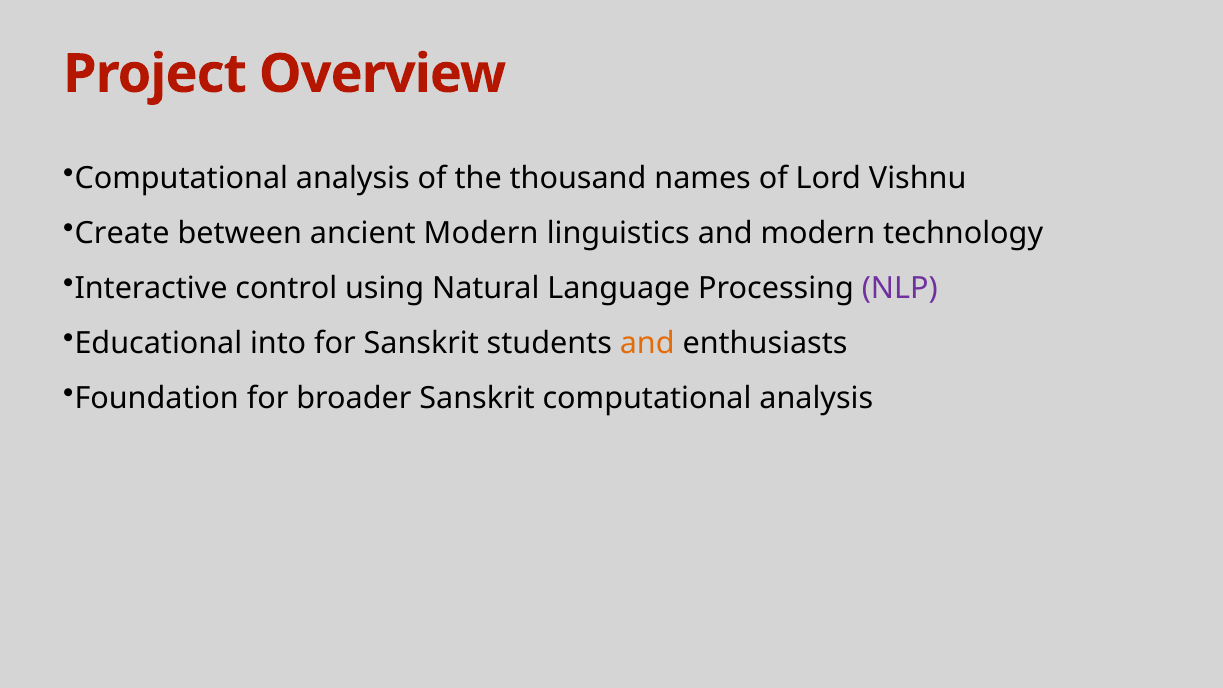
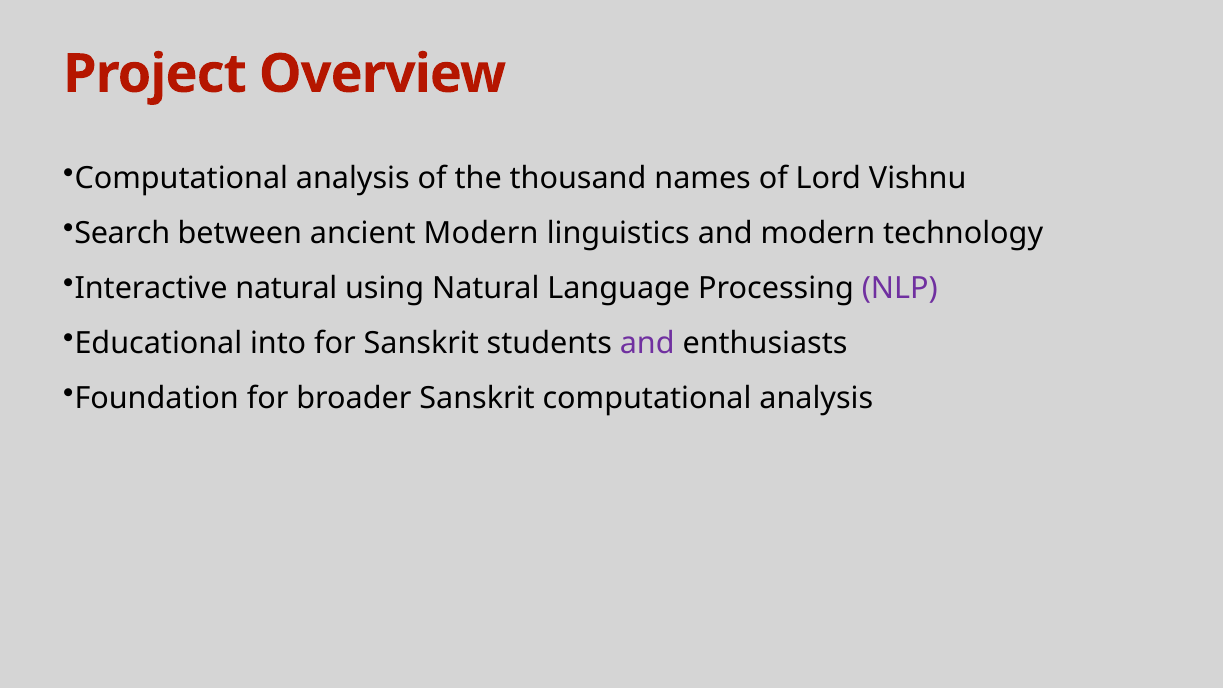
Create: Create -> Search
Interactive control: control -> natural
and at (647, 343) colour: orange -> purple
